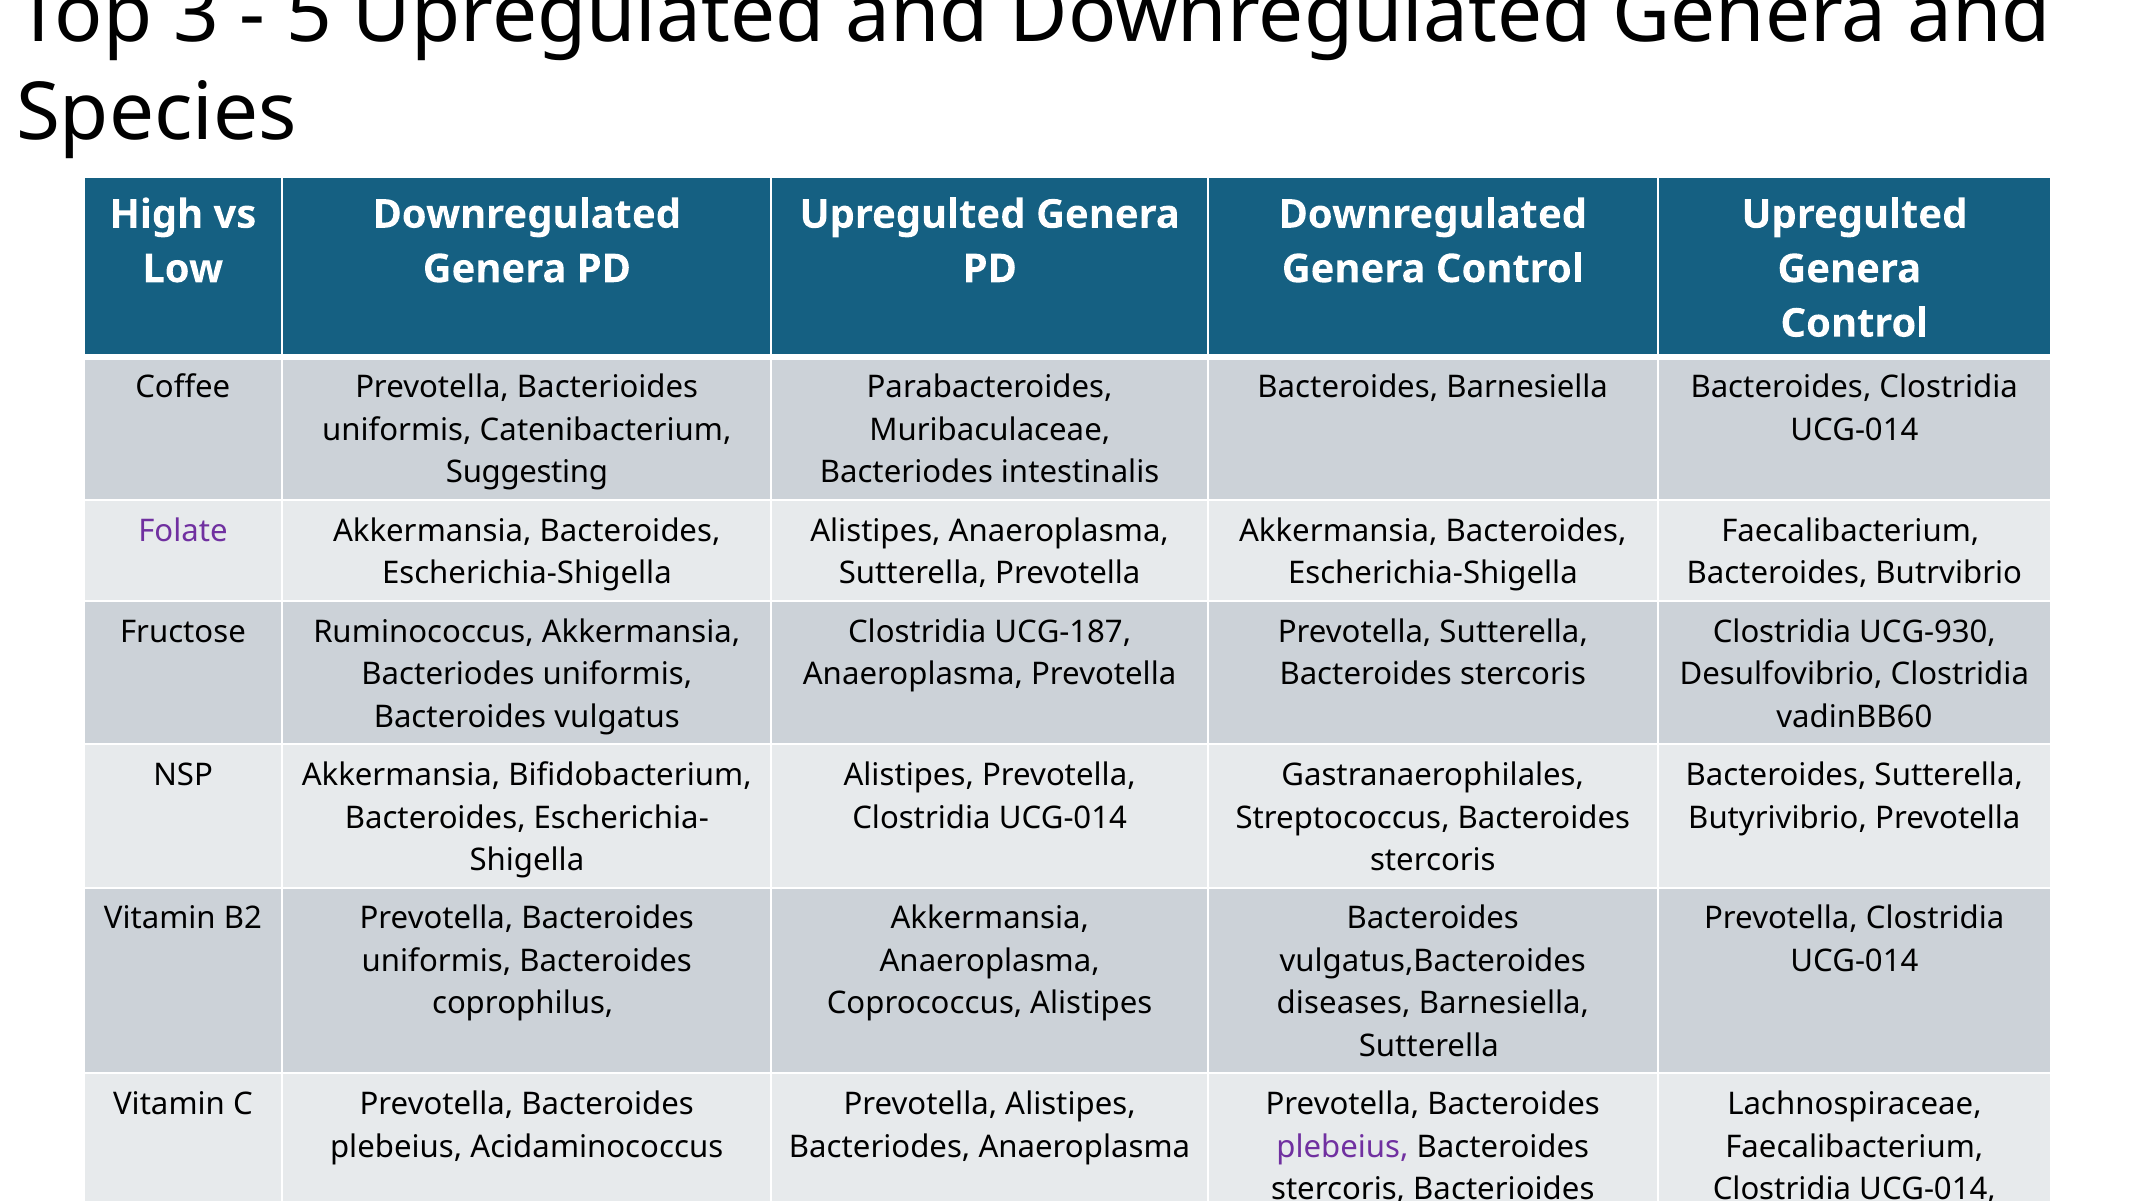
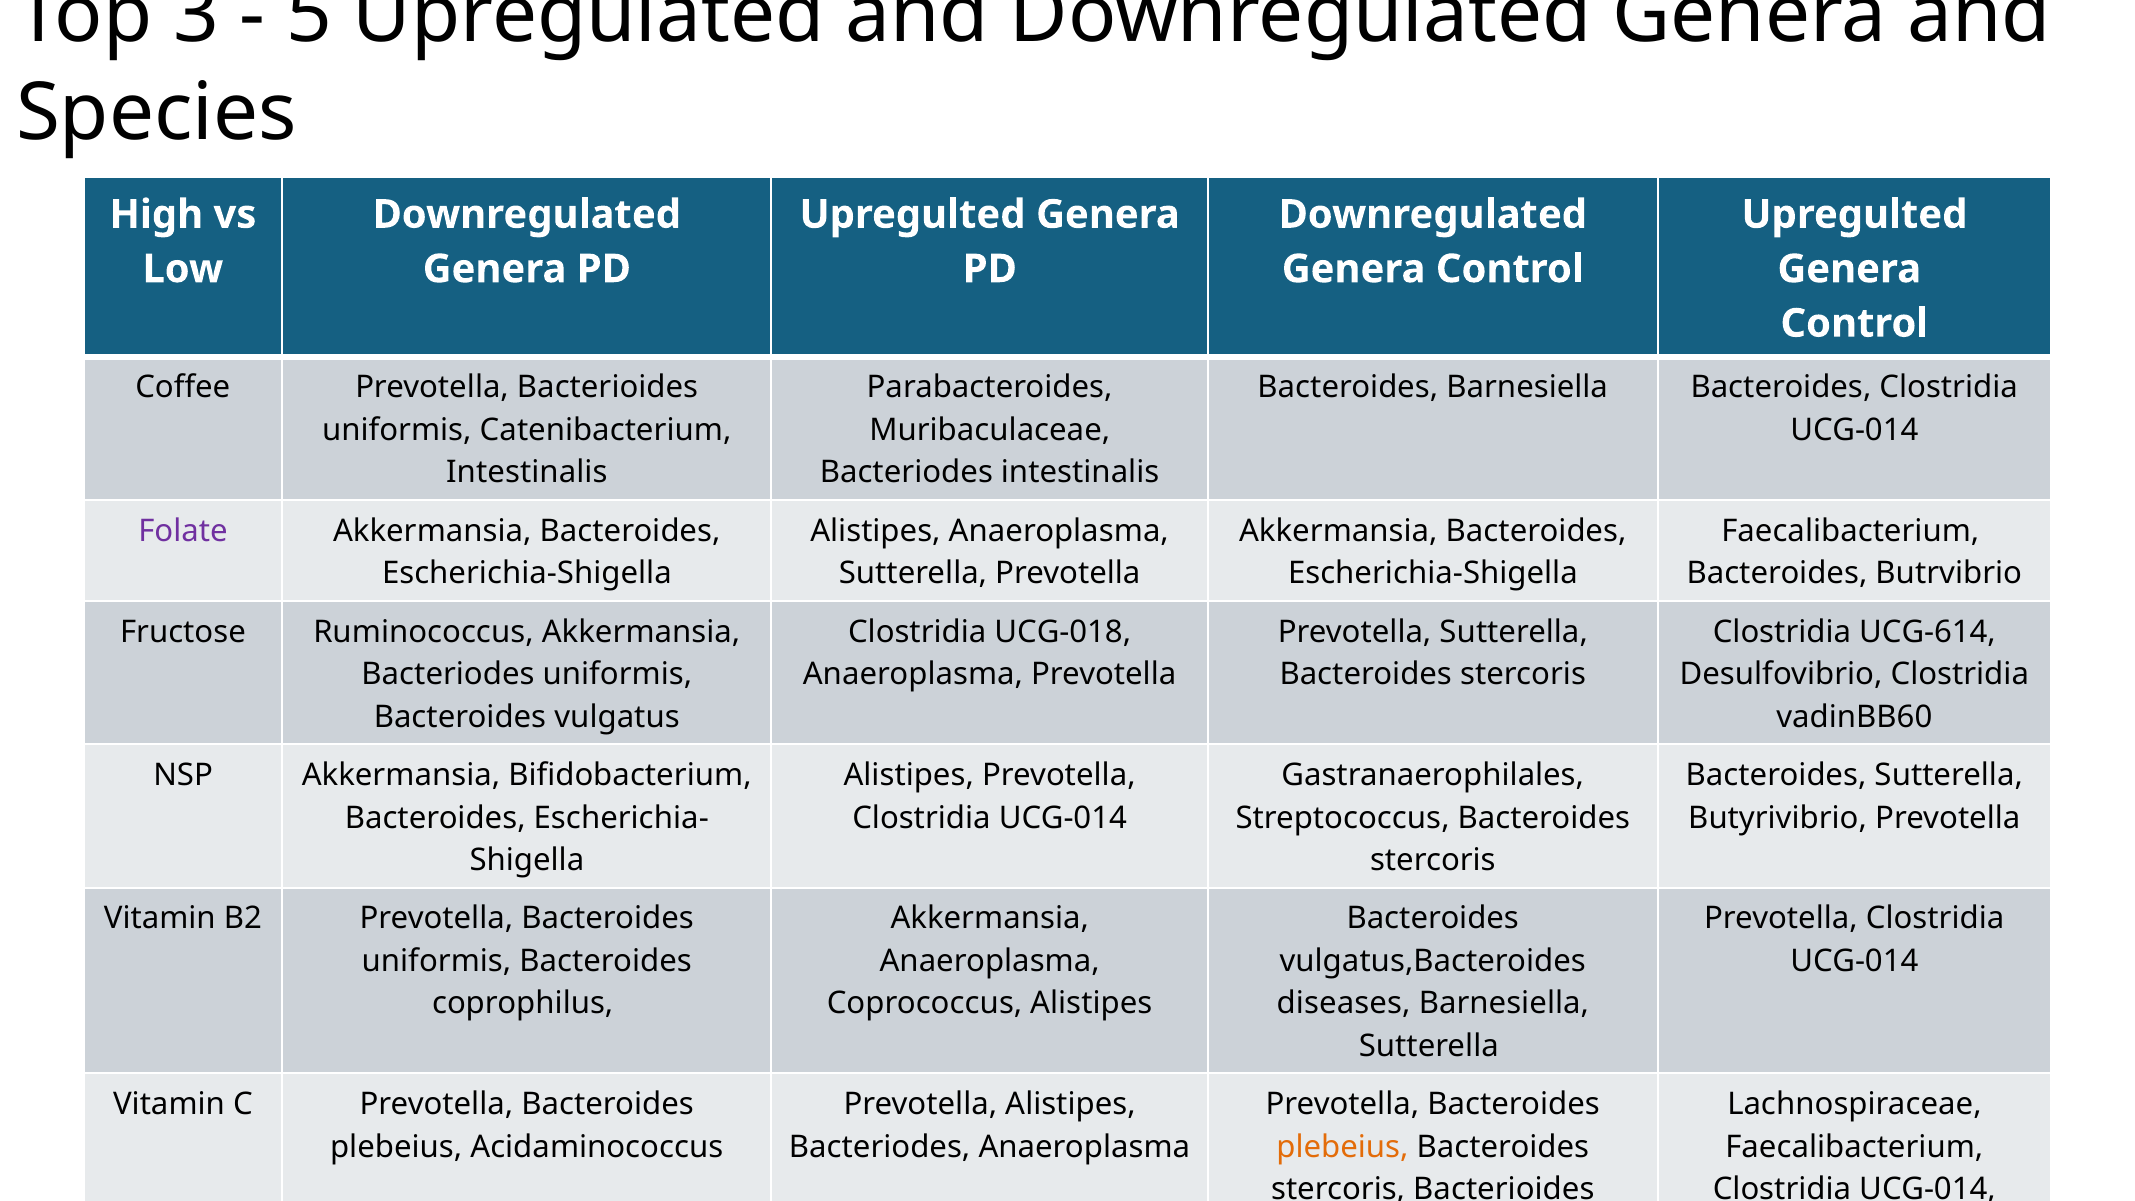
Suggesting at (527, 472): Suggesting -> Intestinalis
UCG-187: UCG-187 -> UCG-018
UCG-930: UCG-930 -> UCG-614
plebeius at (1342, 1147) colour: purple -> orange
